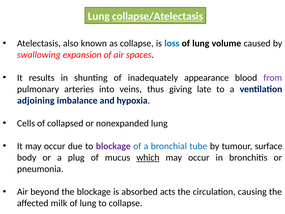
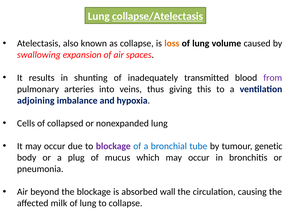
loss colour: blue -> orange
appearance: appearance -> transmitted
late: late -> this
surface: surface -> genetic
which underline: present -> none
acts: acts -> wall
